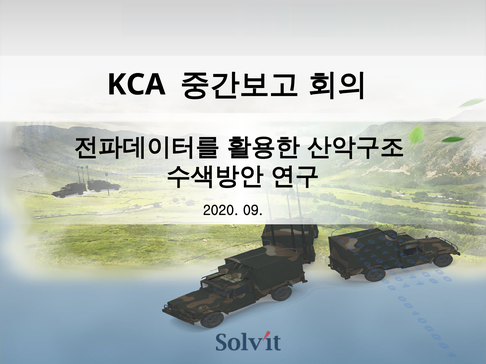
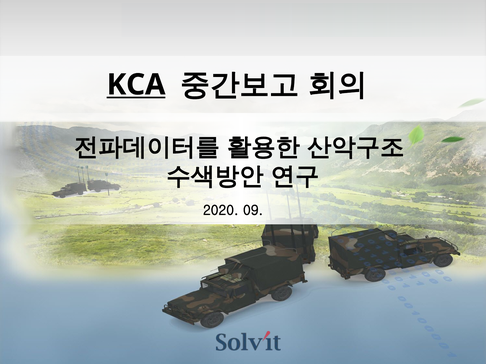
KCA underline: none -> present
